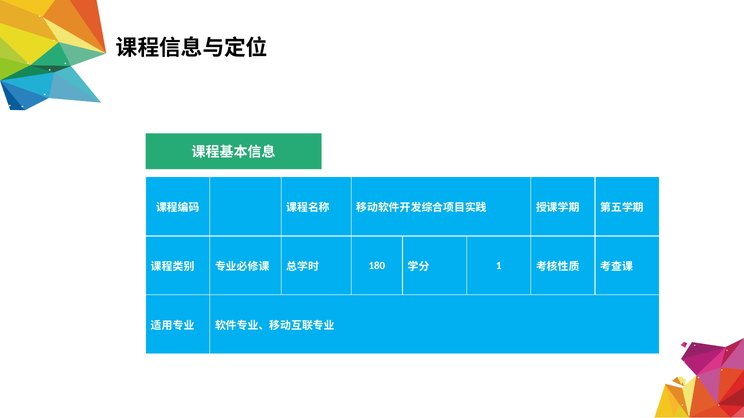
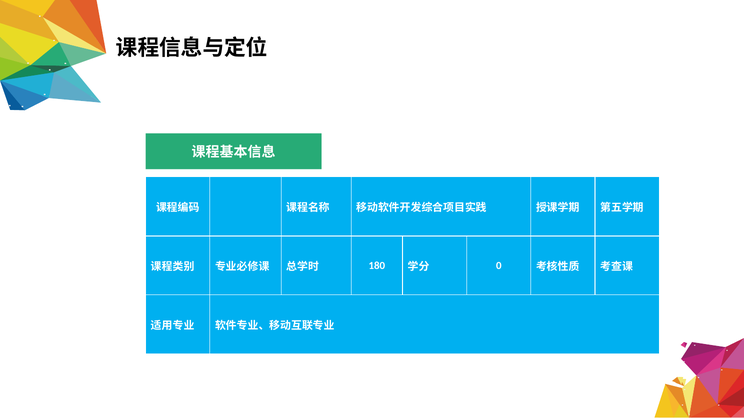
1: 1 -> 0
